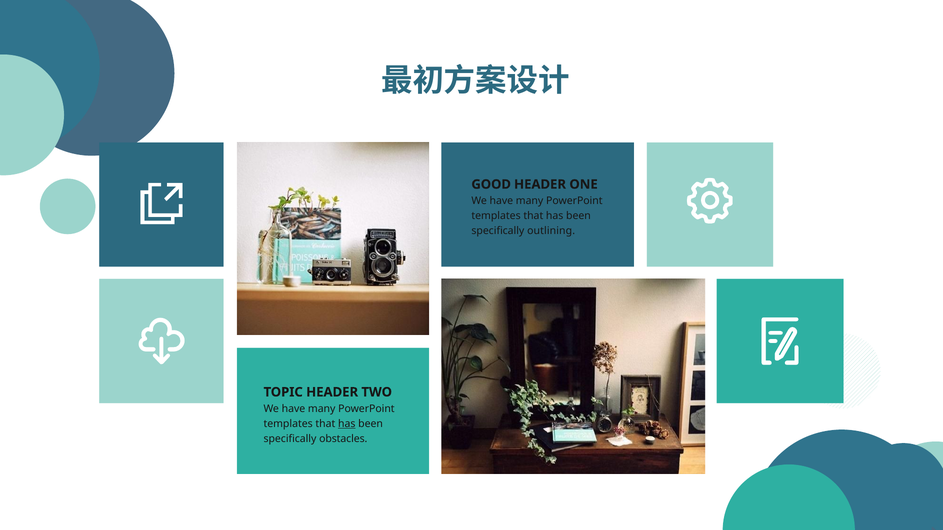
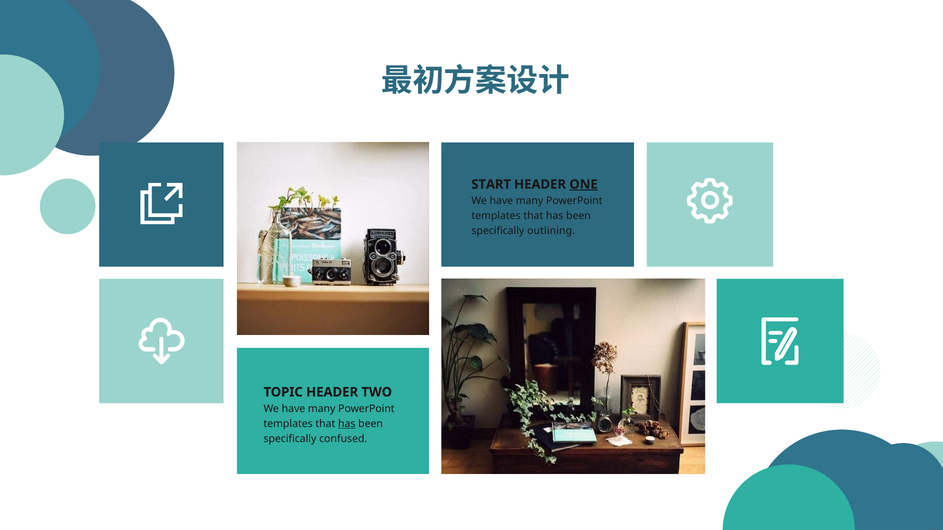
GOOD: GOOD -> START
ONE underline: none -> present
obstacles: obstacles -> confused
